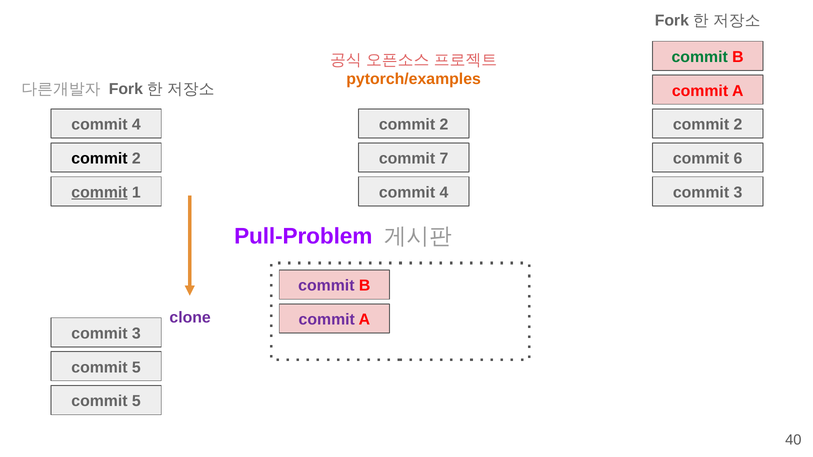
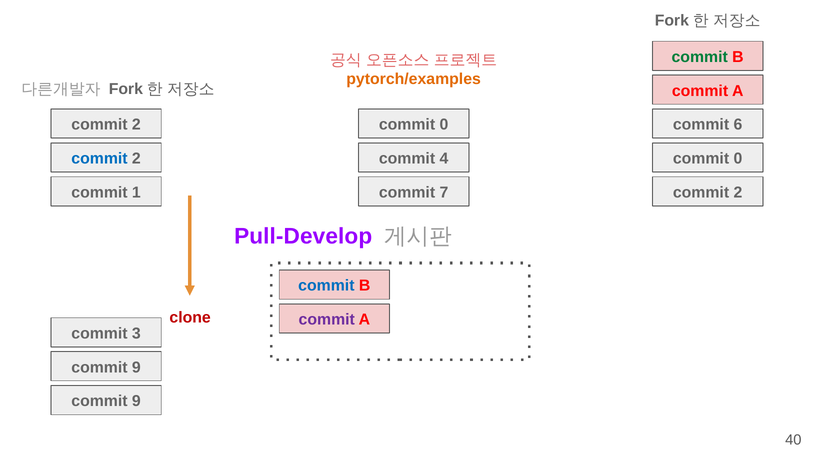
4 at (136, 125): 4 -> 2
2 at (444, 125): 2 -> 0
2 at (738, 125): 2 -> 6
commit at (99, 159) colour: black -> blue
7: 7 -> 4
6 at (738, 159): 6 -> 0
commit at (99, 193) underline: present -> none
4 at (444, 193): 4 -> 7
3 at (738, 193): 3 -> 2
Pull-Problem: Pull-Problem -> Pull-Develop
commit at (326, 286) colour: purple -> blue
clone colour: purple -> red
5 at (136, 368): 5 -> 9
5 at (136, 402): 5 -> 9
